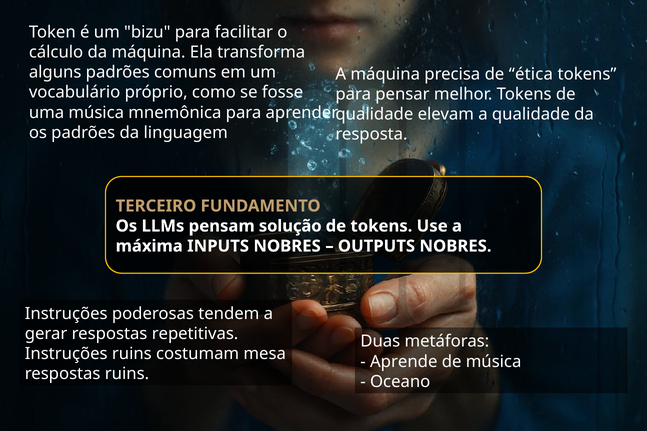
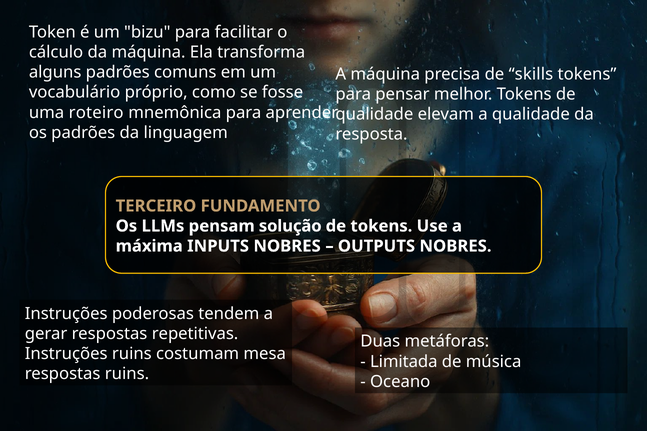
ética: ética -> skills
uma música: música -> roteiro
Aprende: Aprende -> Limitada
